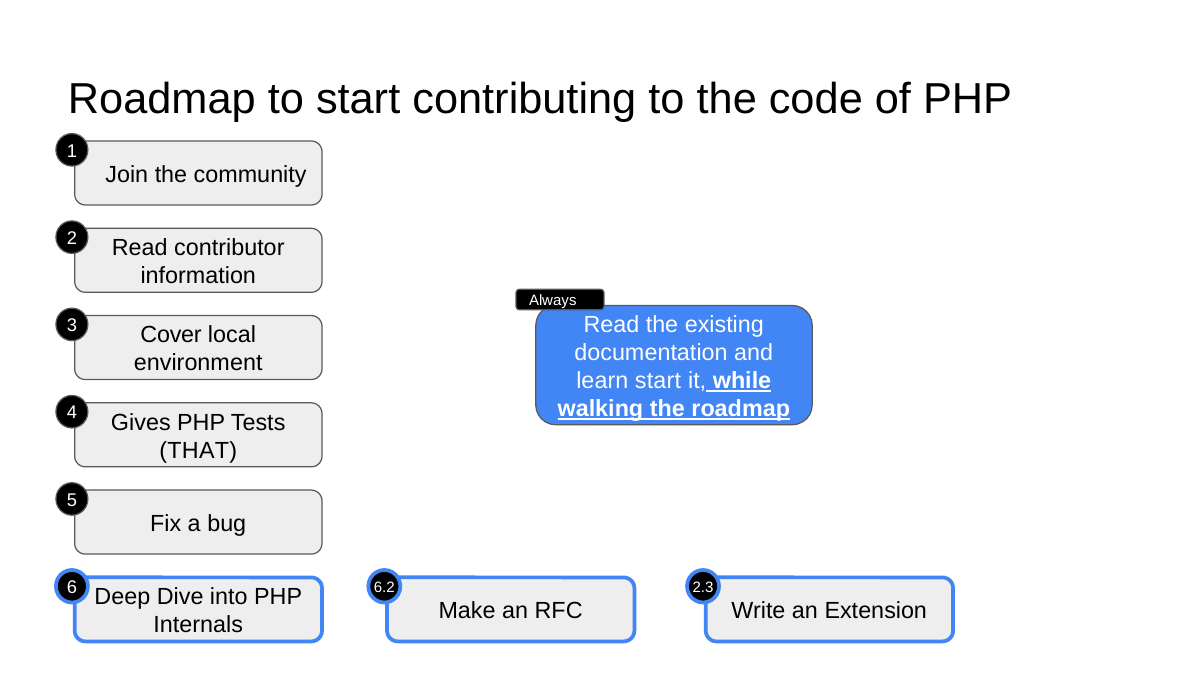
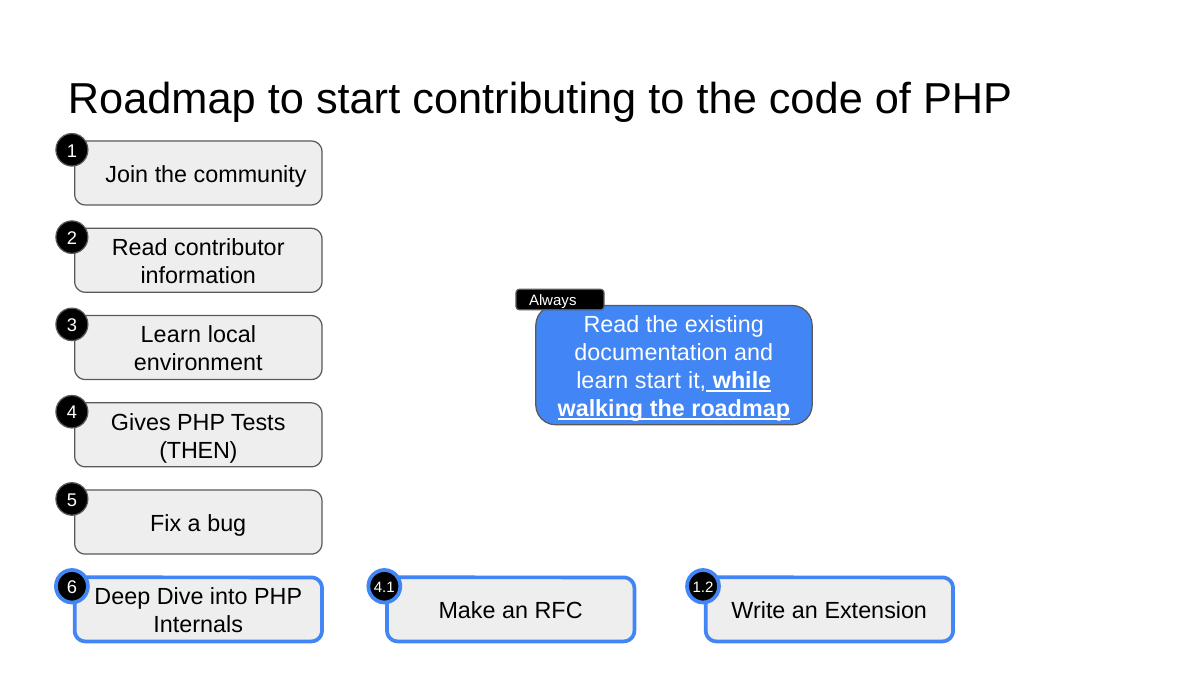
Cover at (171, 335): Cover -> Learn
THAT: THAT -> THEN
6.2: 6.2 -> 4.1
2.3: 2.3 -> 1.2
